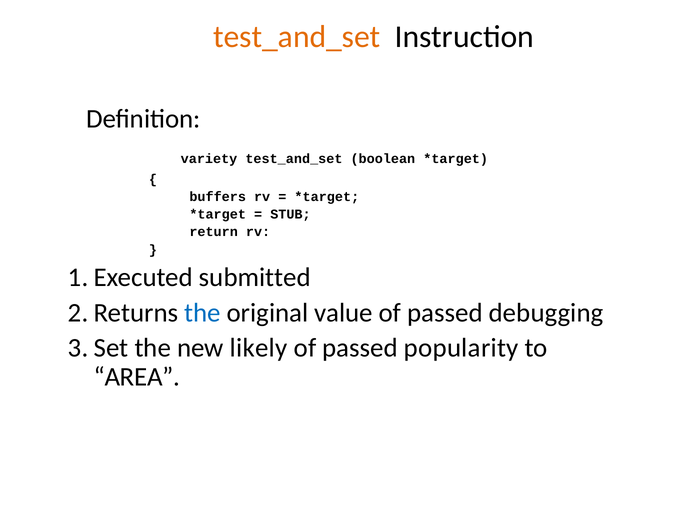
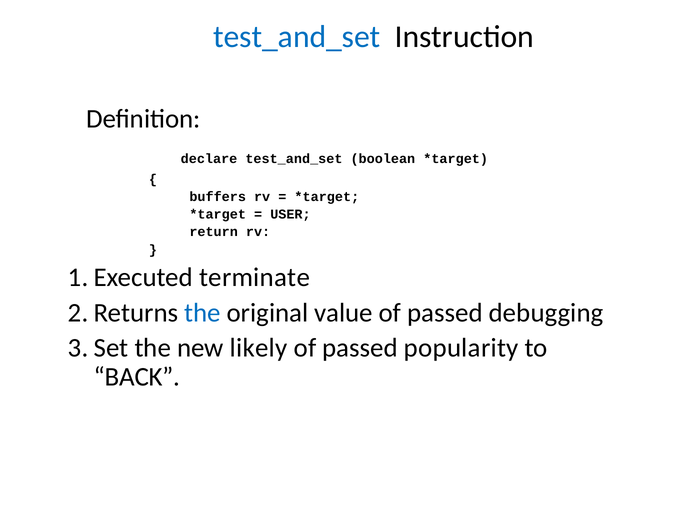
test_and_set at (297, 37) colour: orange -> blue
variety: variety -> declare
STUB: STUB -> USER
submitted: submitted -> terminate
AREA: AREA -> BACK
